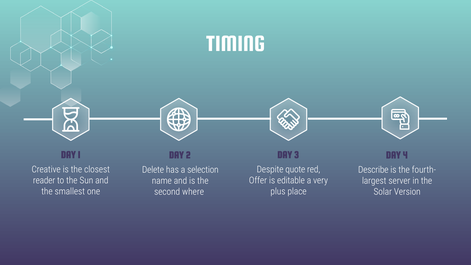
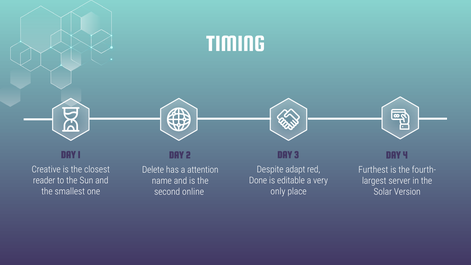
quote: quote -> adapt
Describe: Describe -> Furthest
selection: selection -> attention
Offer: Offer -> Done
plus: plus -> only
where: where -> online
